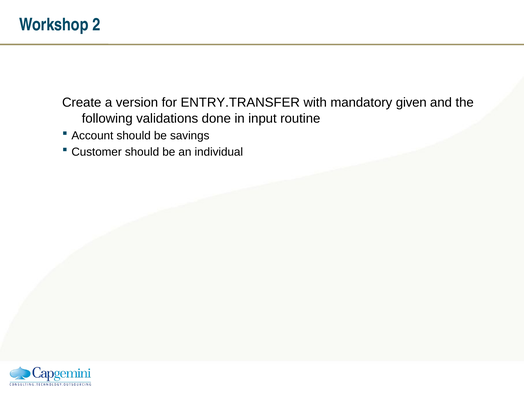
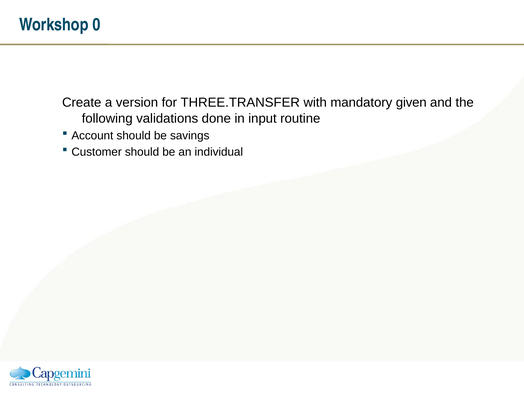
2: 2 -> 0
ENTRY.TRANSFER: ENTRY.TRANSFER -> THREE.TRANSFER
